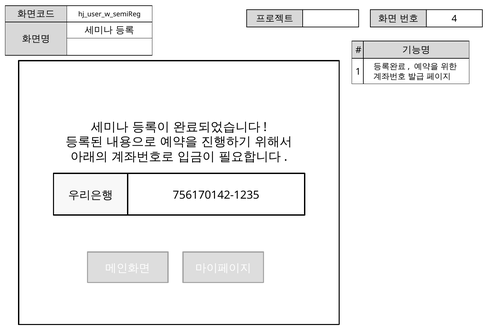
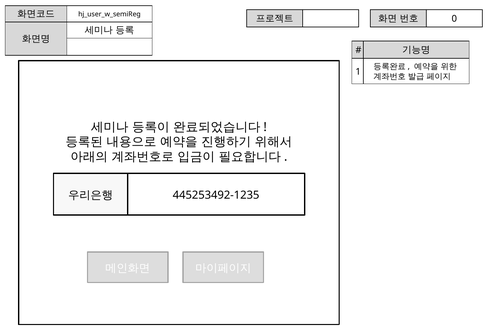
4: 4 -> 0
756170142-1235: 756170142-1235 -> 445253492-1235
